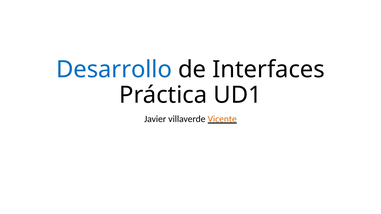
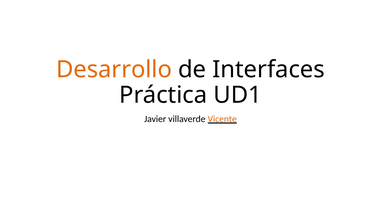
Desarrollo colour: blue -> orange
